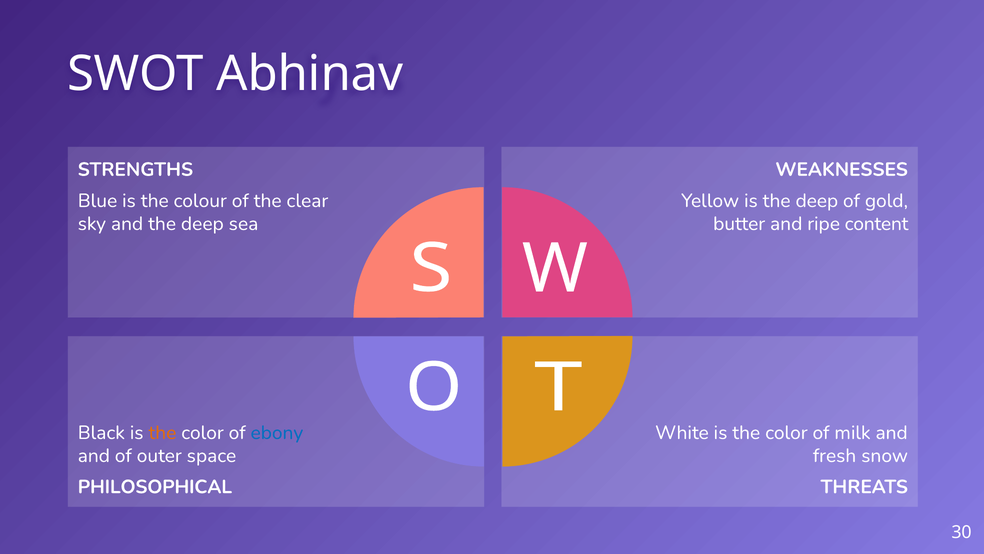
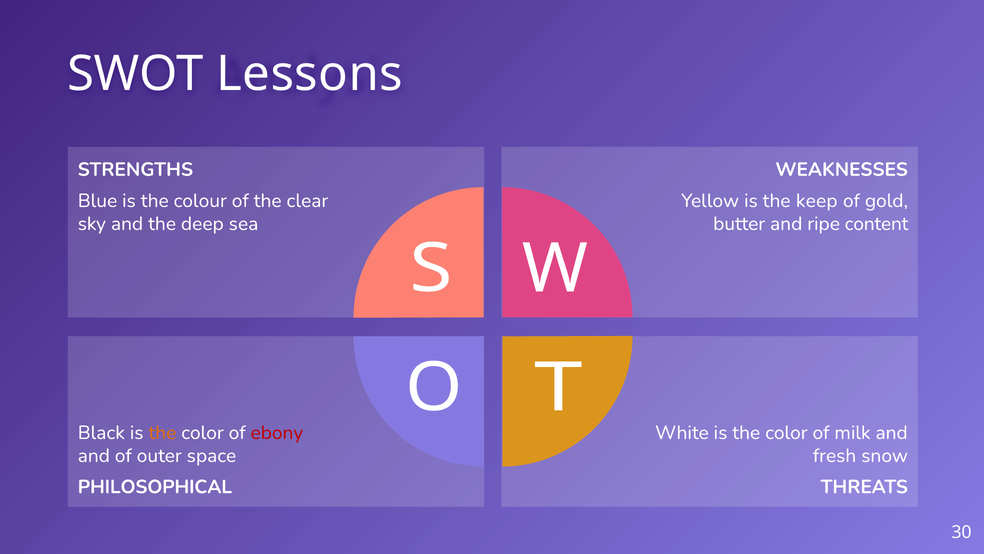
Abhinav: Abhinav -> Lessons
is the deep: deep -> keep
ebony colour: blue -> red
